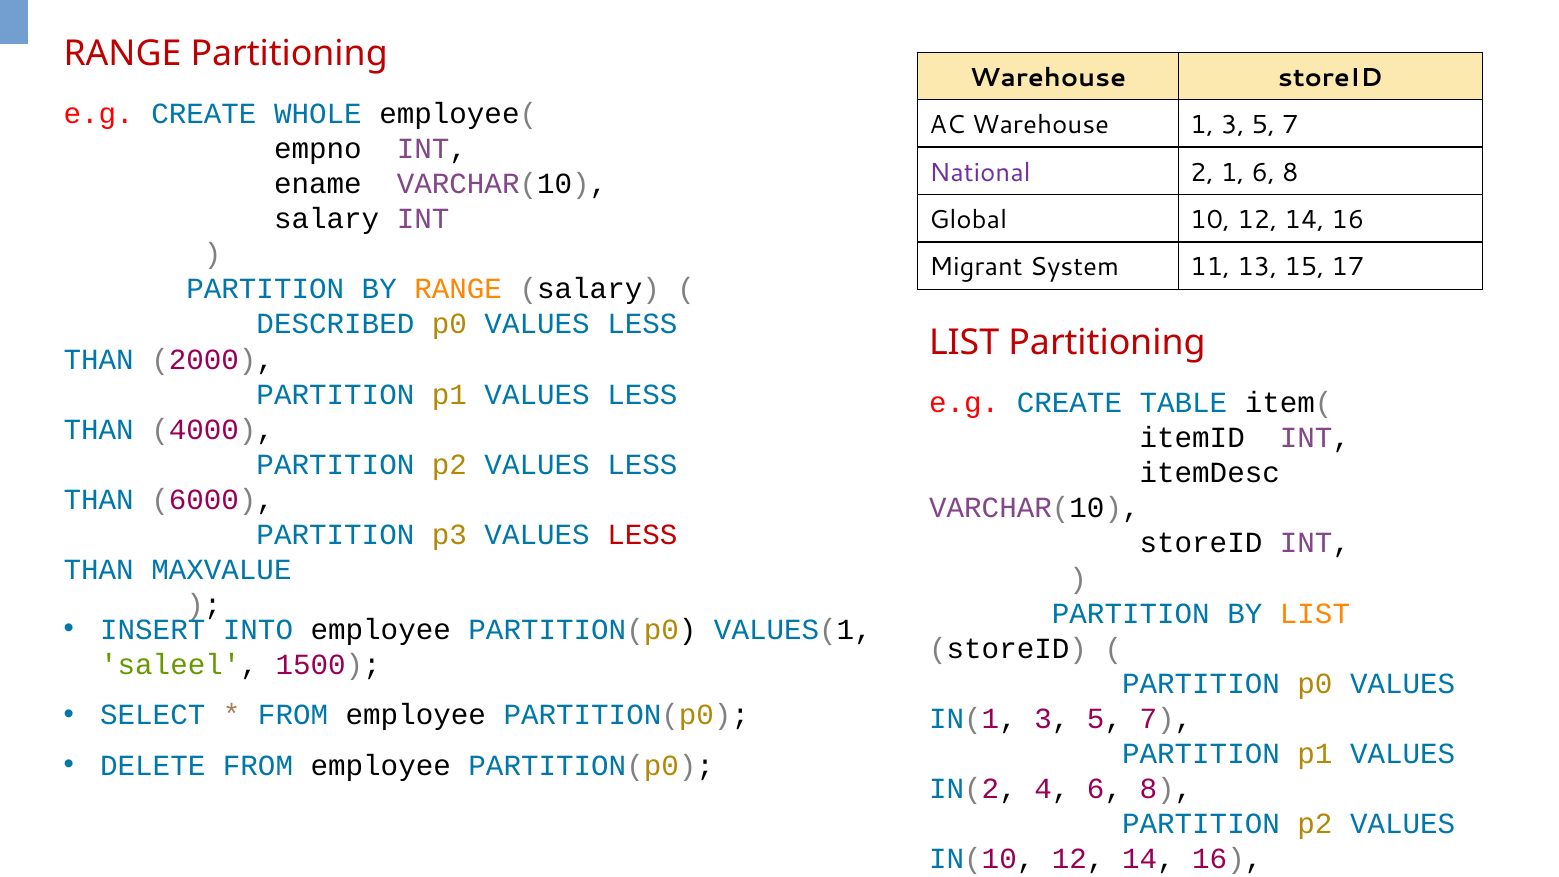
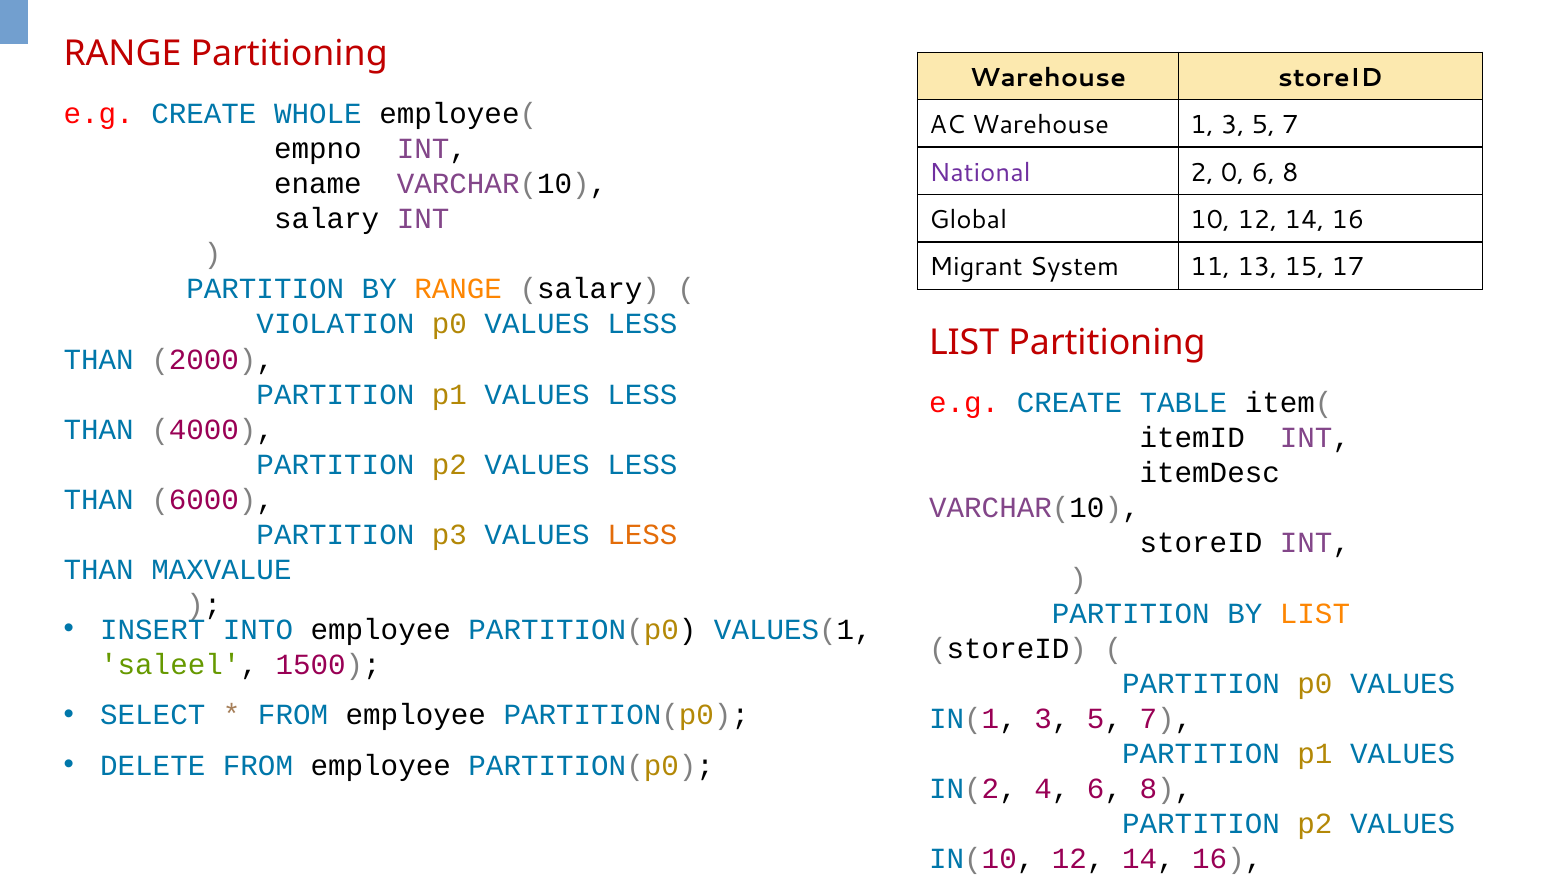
2 1: 1 -> 0
DESCRIBED: DESCRIBED -> VIOLATION
LESS at (642, 535) colour: red -> orange
